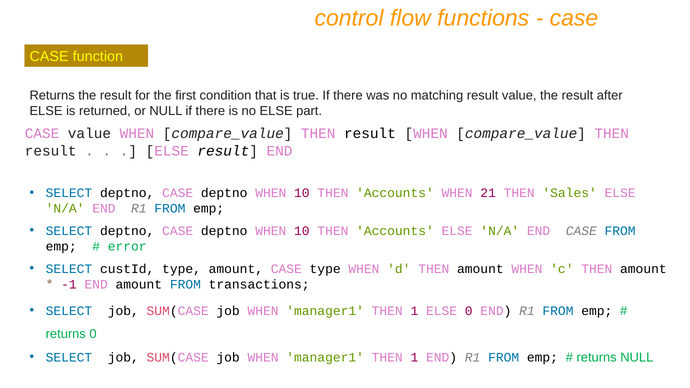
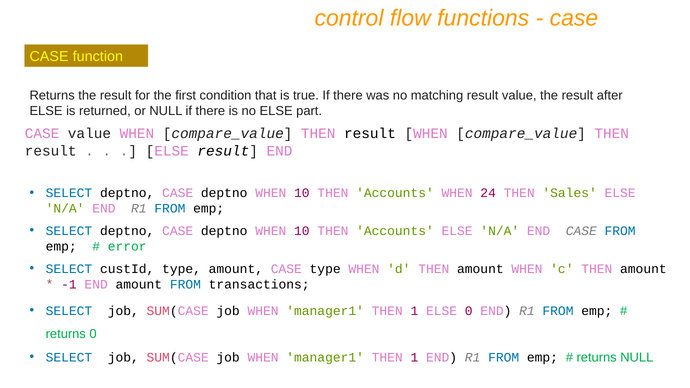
21: 21 -> 24
